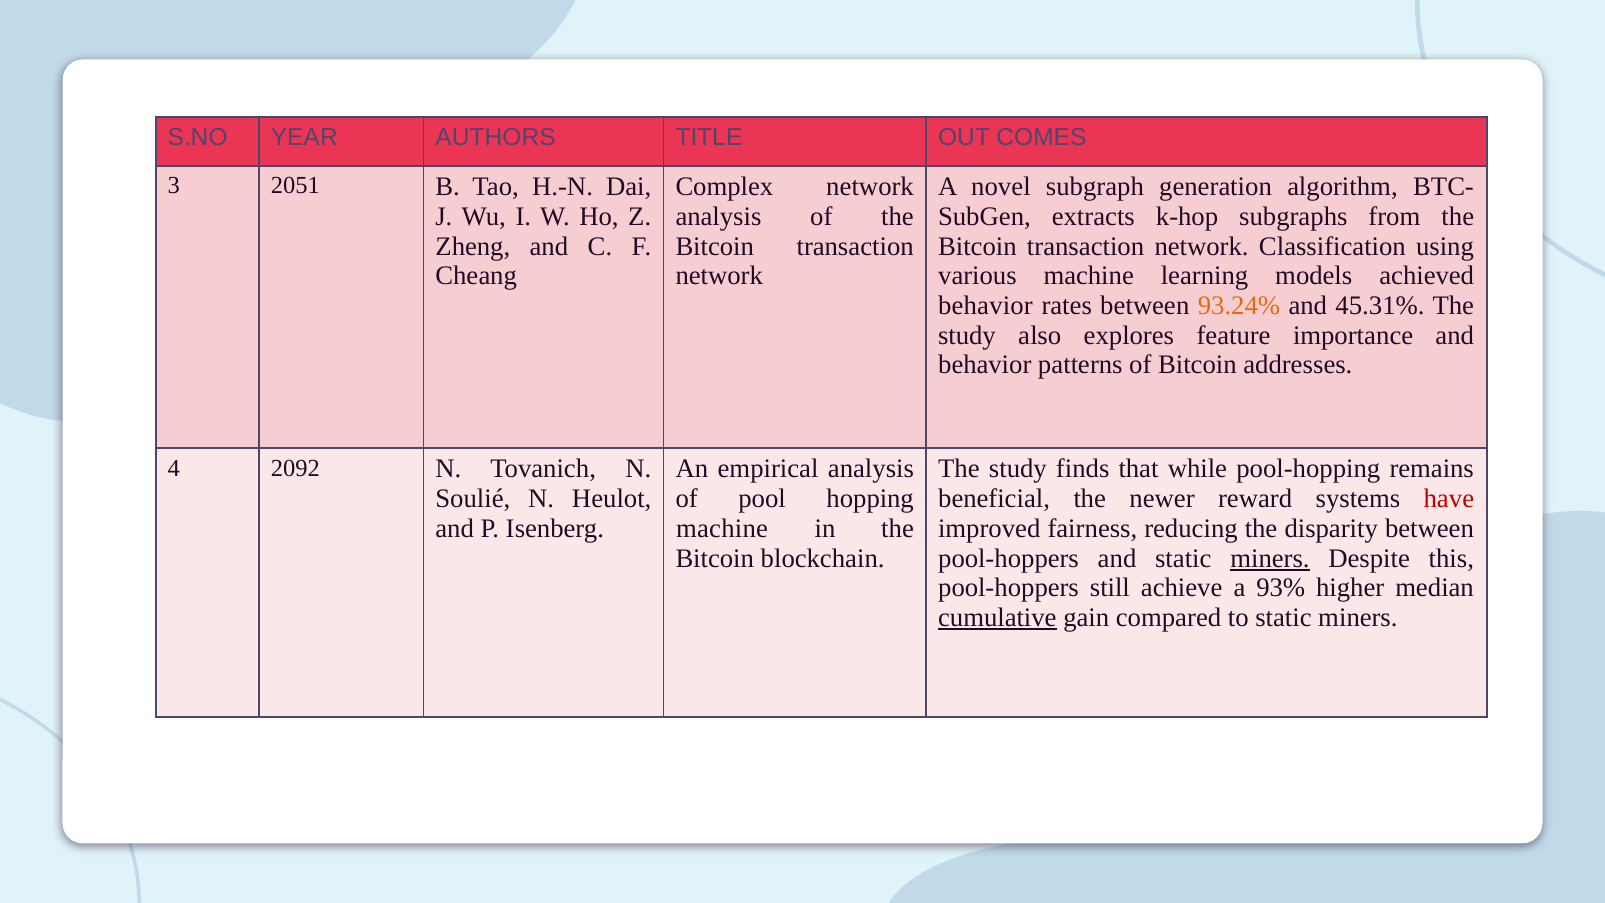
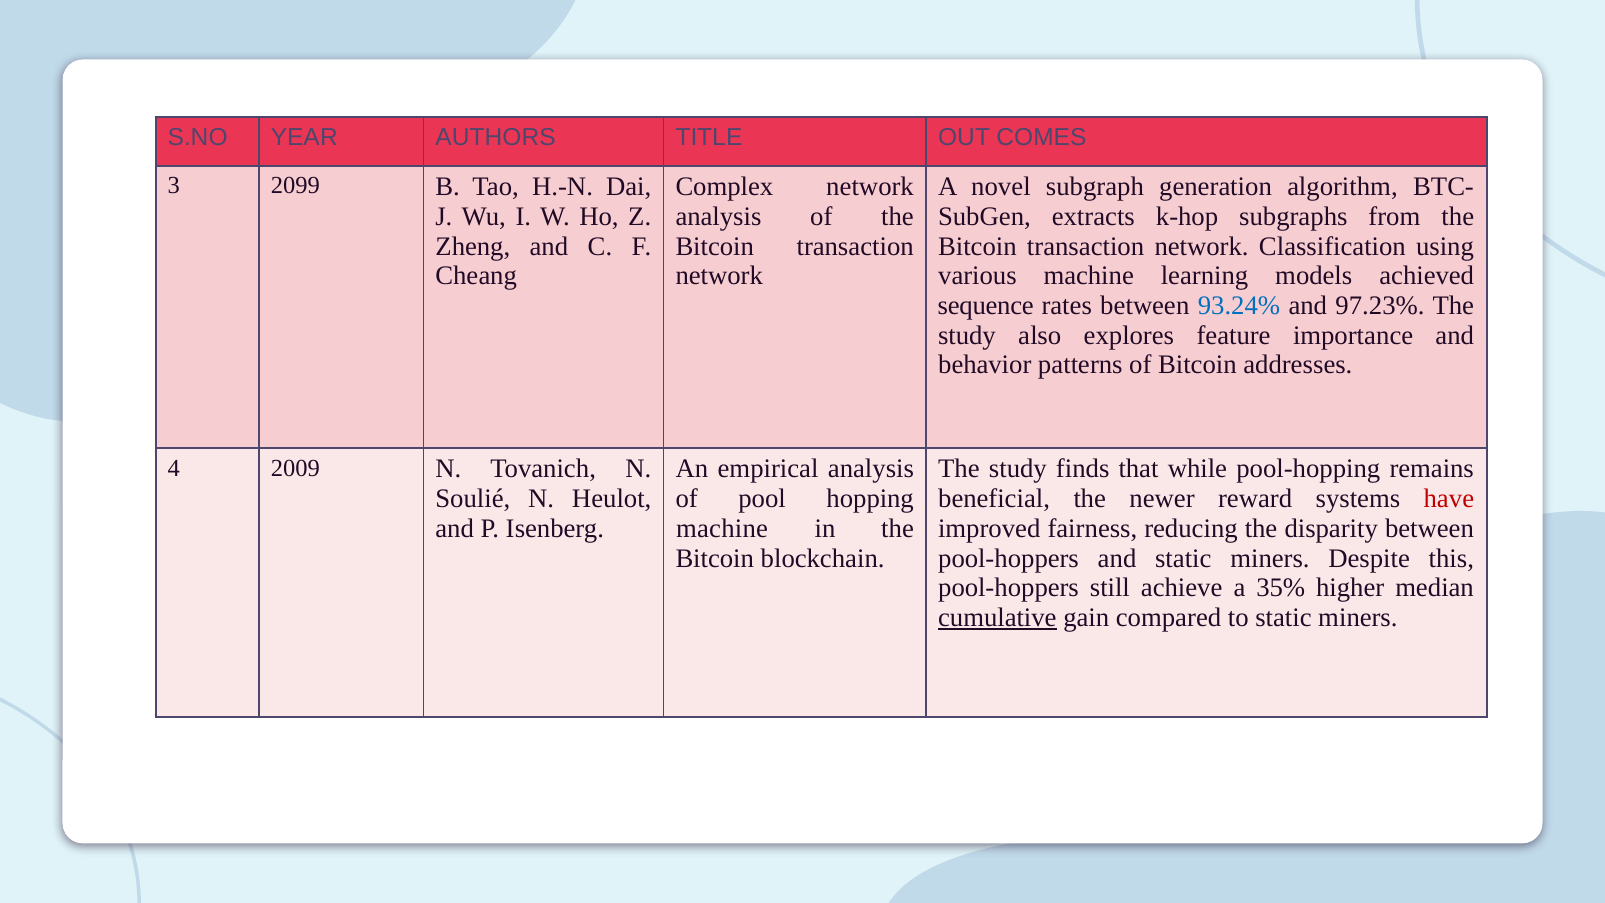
2051: 2051 -> 2099
behavior at (985, 306): behavior -> sequence
93.24% colour: orange -> blue
45.31%: 45.31% -> 97.23%
2092: 2092 -> 2009
miners at (1270, 558) underline: present -> none
93%: 93% -> 35%
